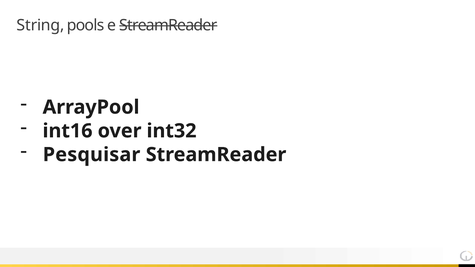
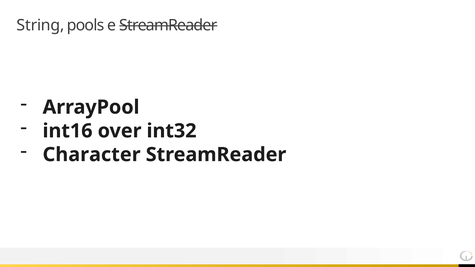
Pesquisar: Pesquisar -> Character
